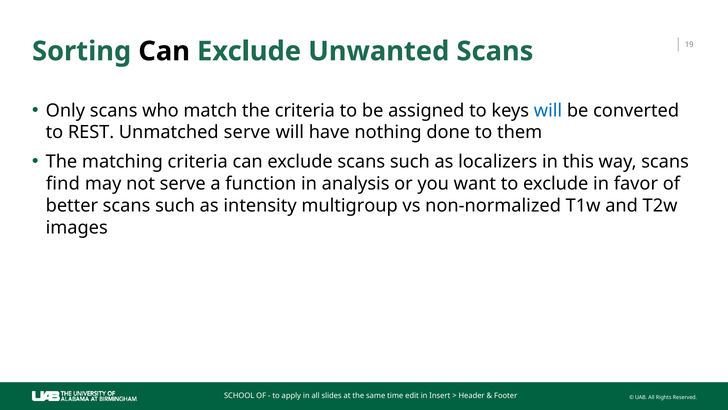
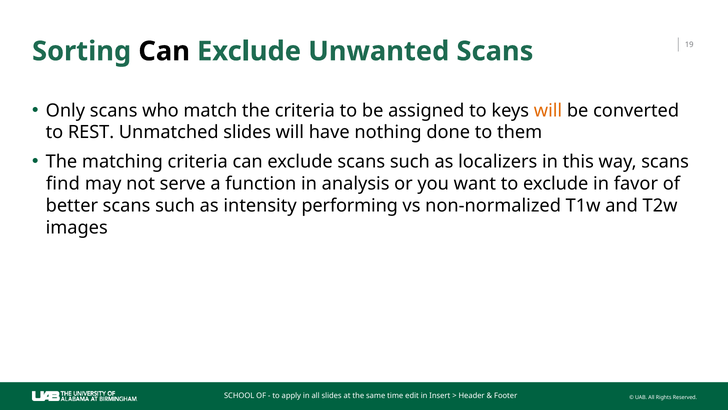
will at (548, 110) colour: blue -> orange
Unmatched serve: serve -> slides
multigroup: multigroup -> performing
